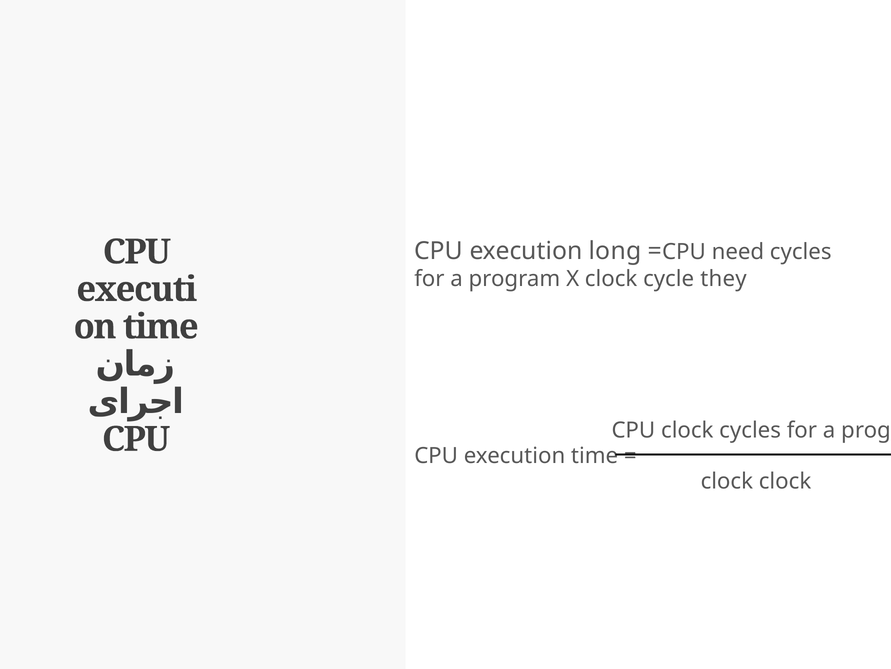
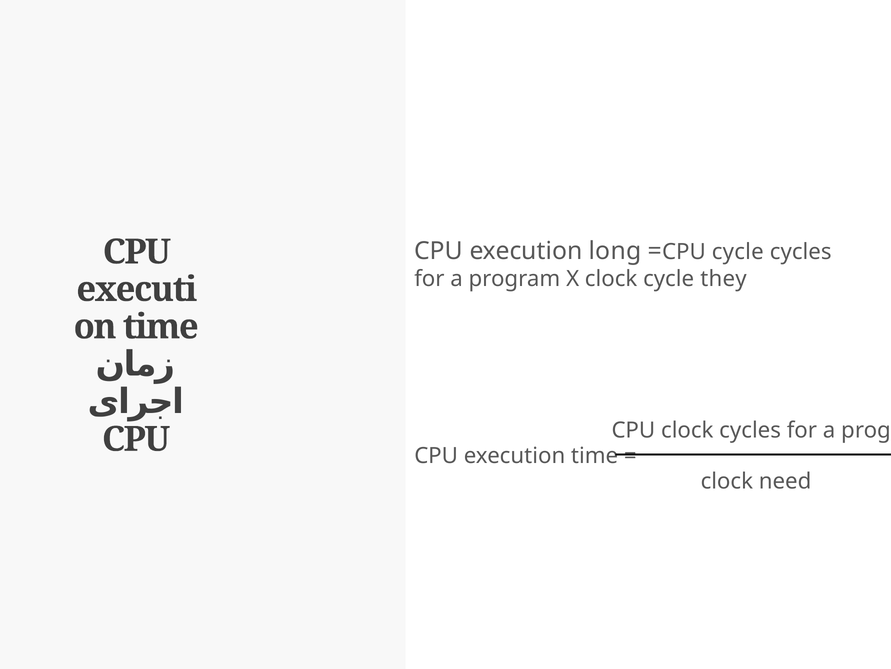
=CPU need: need -> cycle
clock clock: clock -> need
